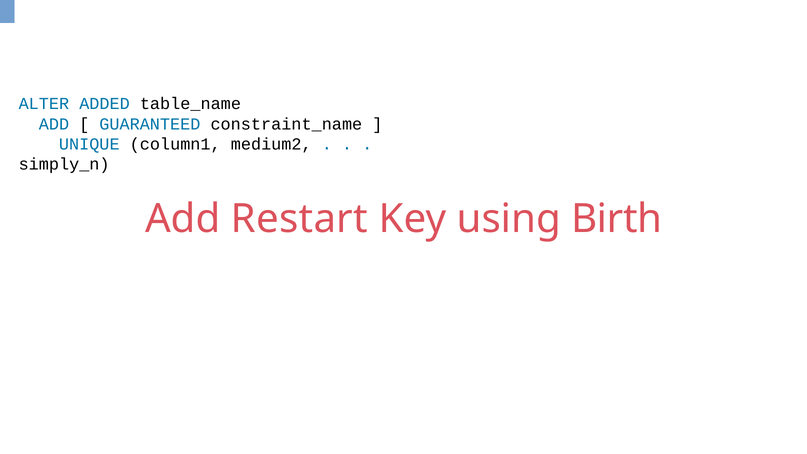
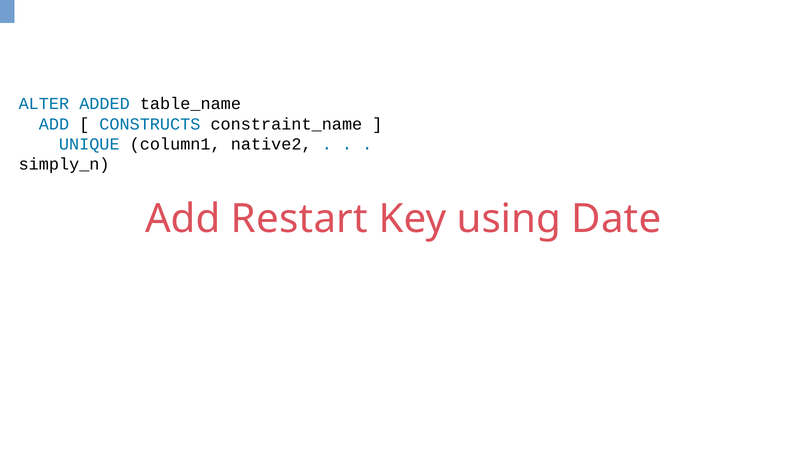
GUARANTEED: GUARANTEED -> CONSTRUCTS
medium2: medium2 -> native2
Birth: Birth -> Date
